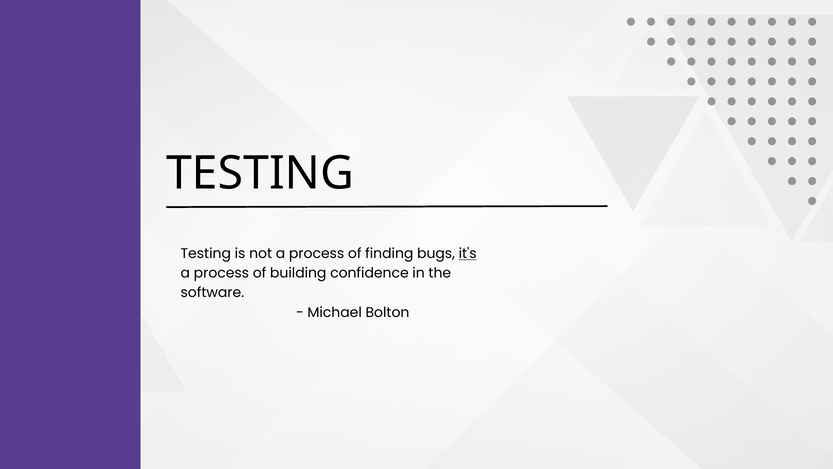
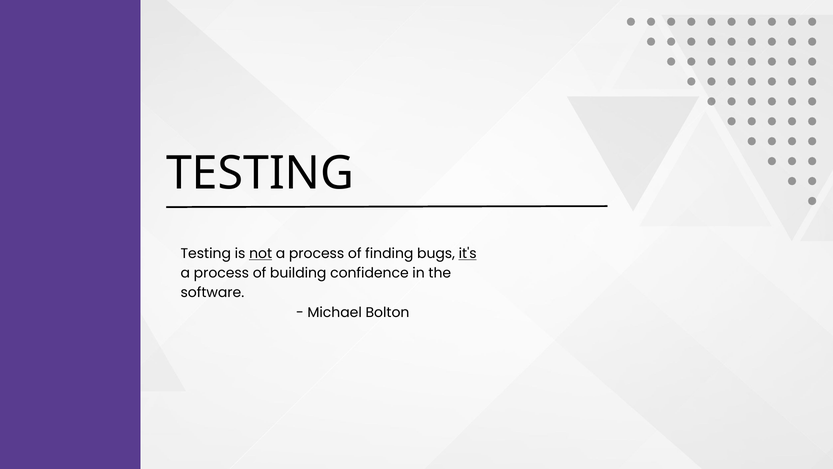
not underline: none -> present
